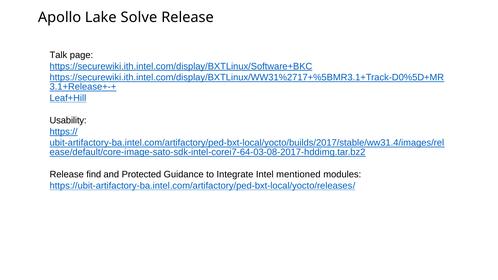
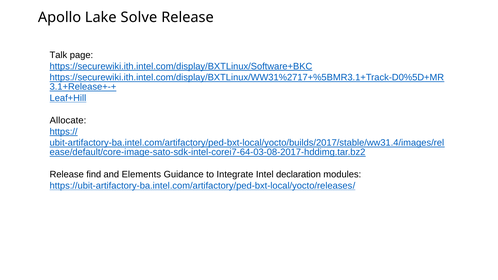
Usability: Usability -> Allocate
Protected: Protected -> Elements
mentioned: mentioned -> declaration
